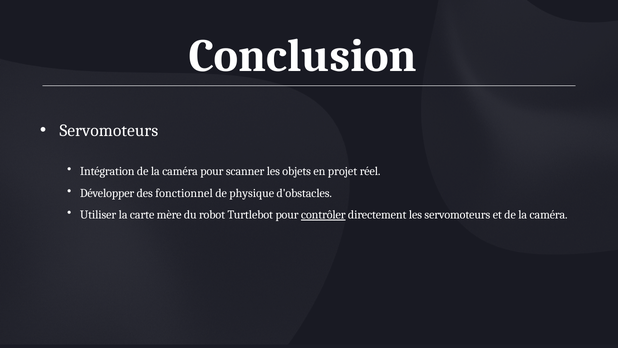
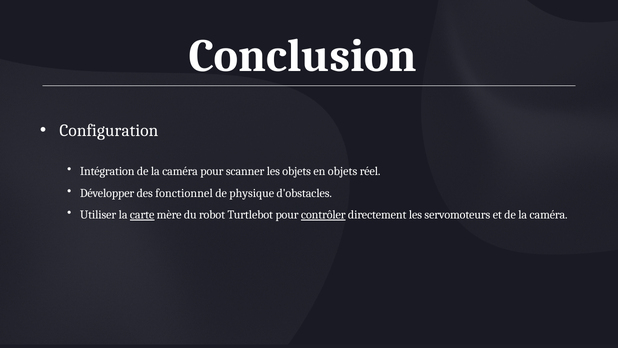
Servomoteurs at (109, 130): Servomoteurs -> Configuration
en projet: projet -> objets
carte underline: none -> present
